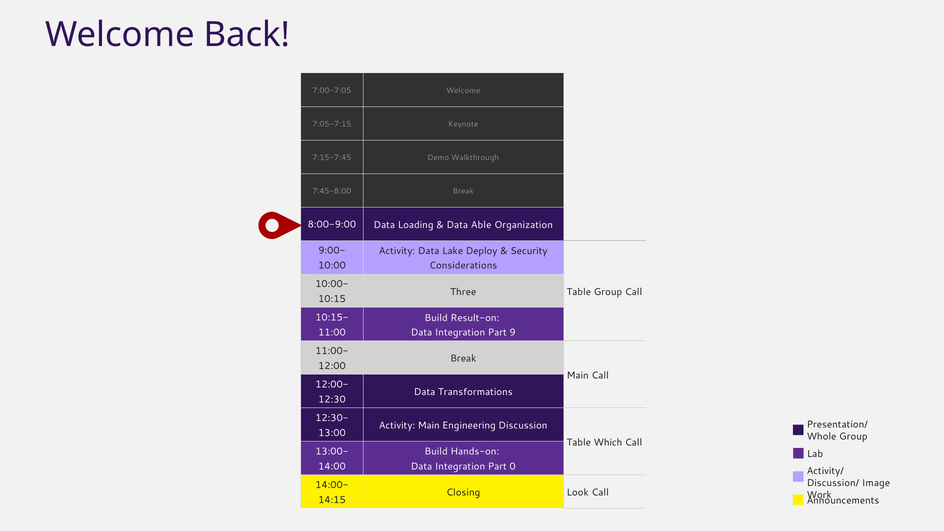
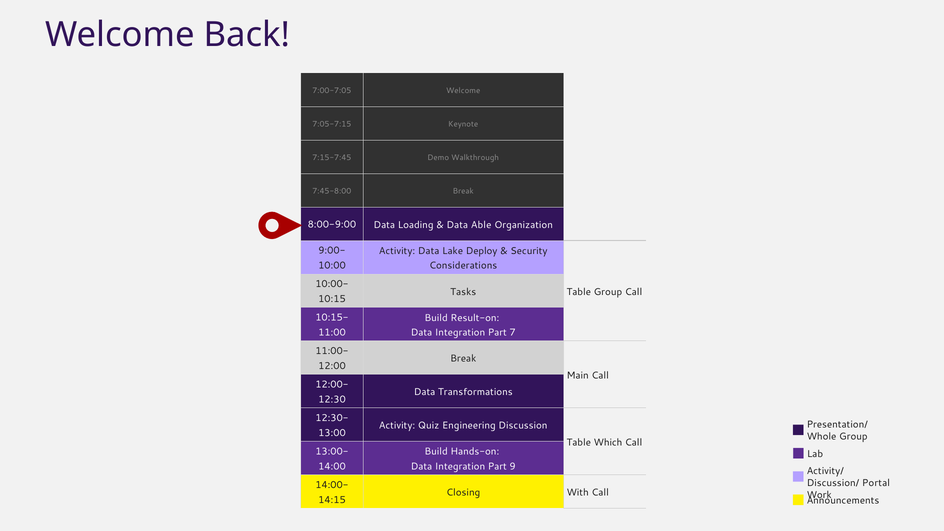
Three: Three -> Tasks
9: 9 -> 7
Activity Main: Main -> Quiz
0: 0 -> 9
Image: Image -> Portal
Look: Look -> With
